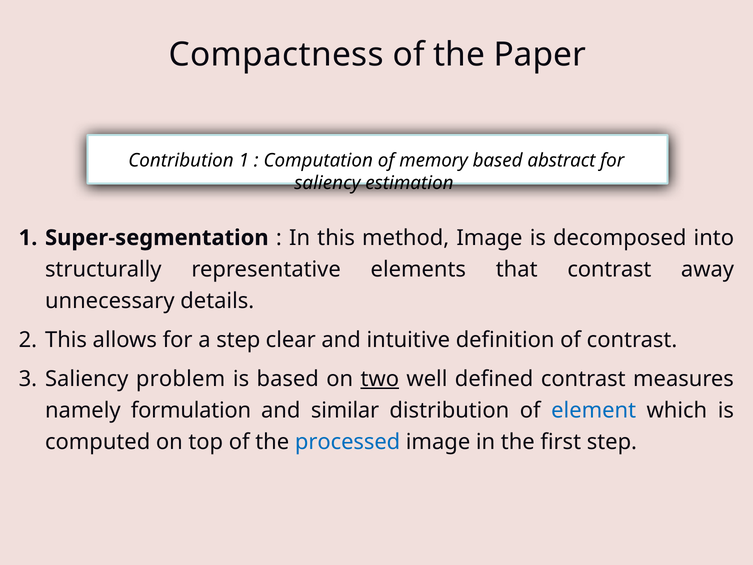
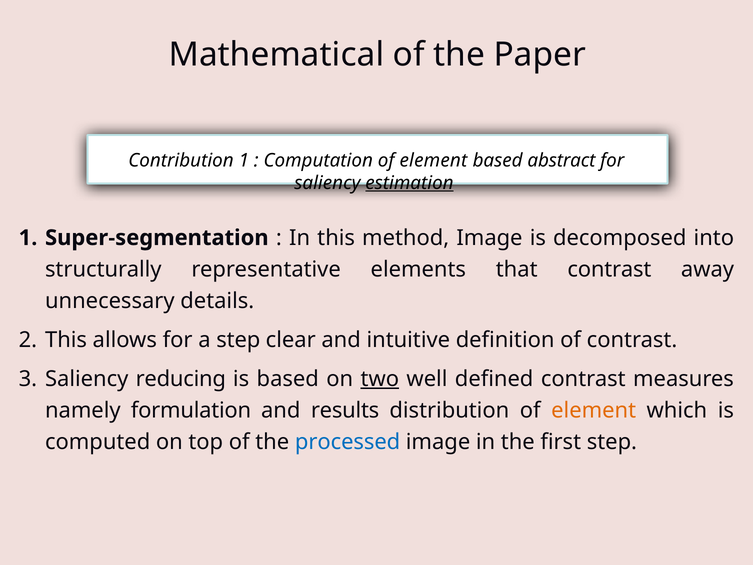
Compactness: Compactness -> Mathematical
Computation of memory: memory -> element
estimation underline: none -> present
problem: problem -> reducing
similar: similar -> results
element at (594, 410) colour: blue -> orange
